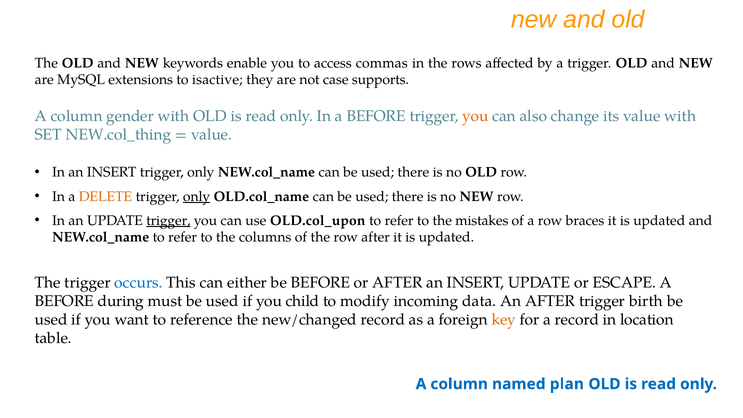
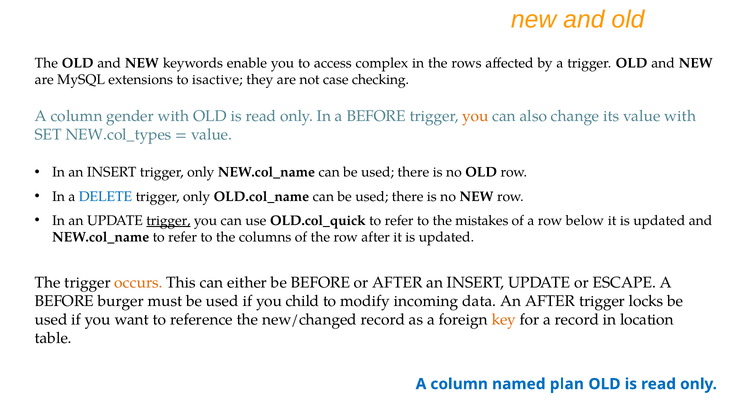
commas: commas -> complex
supports: supports -> checking
NEW.col_thing: NEW.col_thing -> NEW.col_types
DELETE colour: orange -> blue
only at (197, 196) underline: present -> none
OLD.col_upon: OLD.col_upon -> OLD.col_quick
braces: braces -> below
occurs colour: blue -> orange
during: during -> burger
birth: birth -> locks
